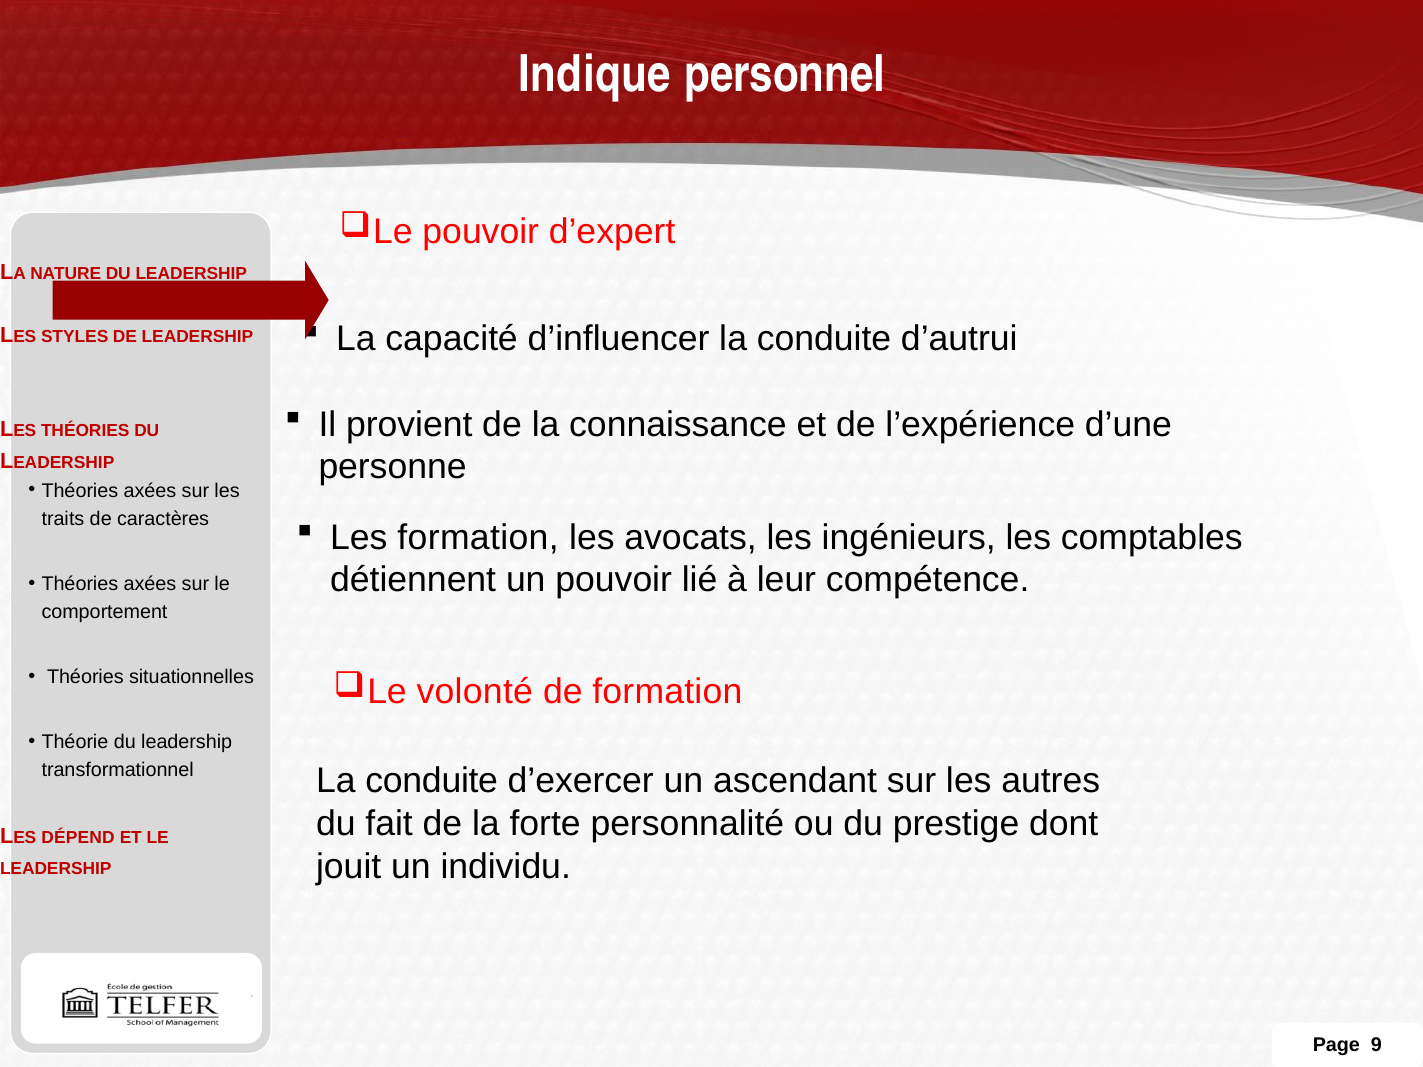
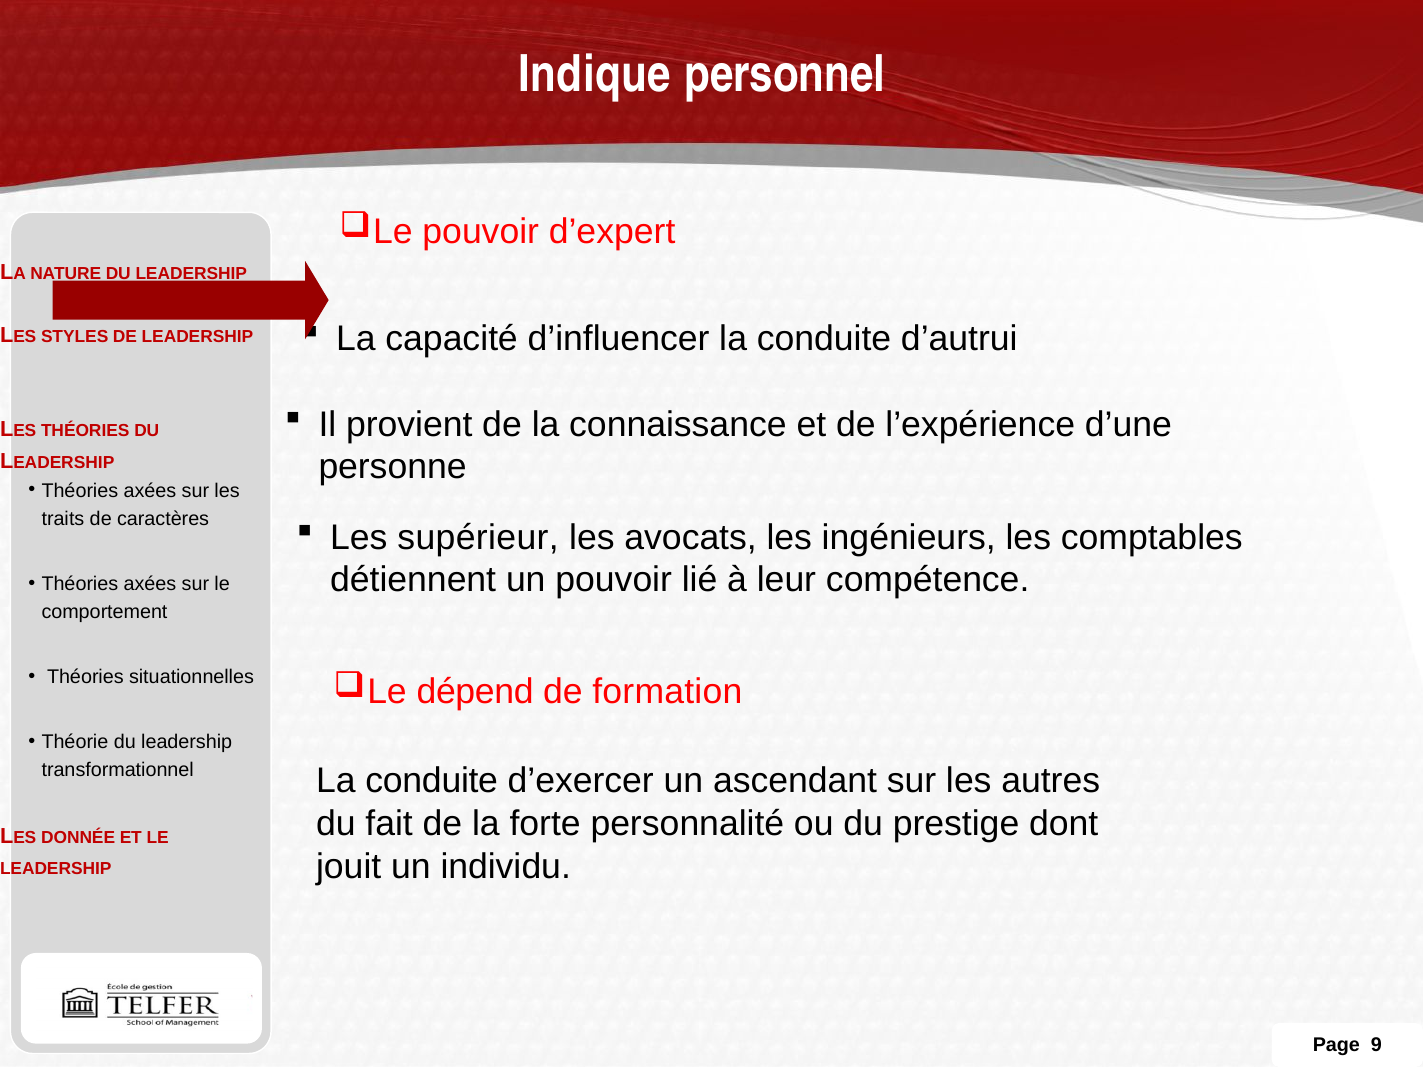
Les formation: formation -> supérieur
volonté: volonté -> dépend
DÉPEND: DÉPEND -> DONNÉE
